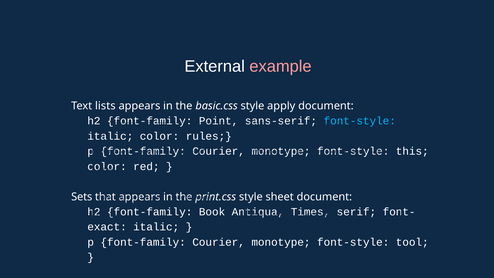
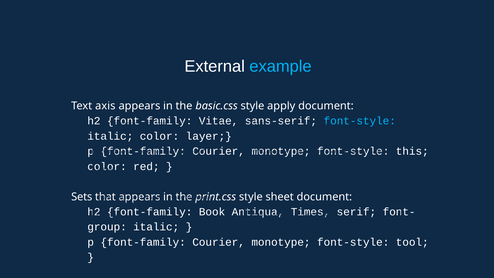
example colour: pink -> light blue
lists: lists -> axis
Point: Point -> Vitae
rules: rules -> layer
exact: exact -> group
